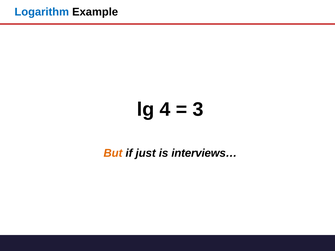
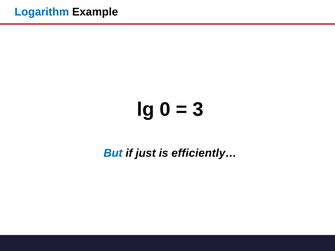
4: 4 -> 0
But colour: orange -> blue
interviews…: interviews… -> efficiently…
